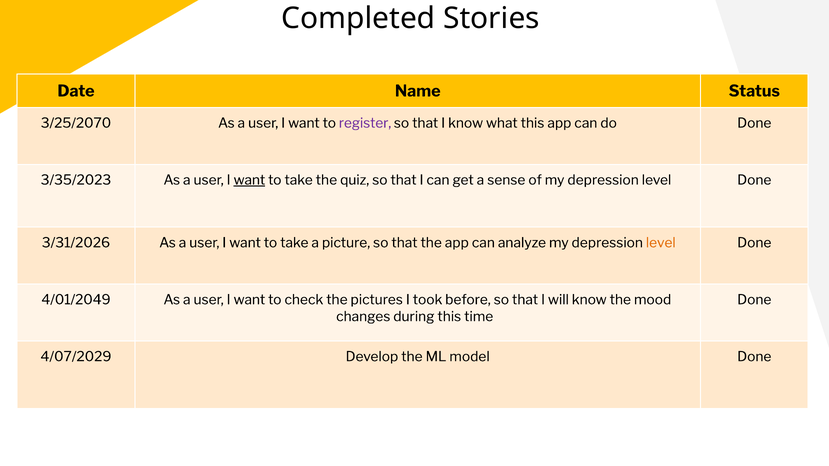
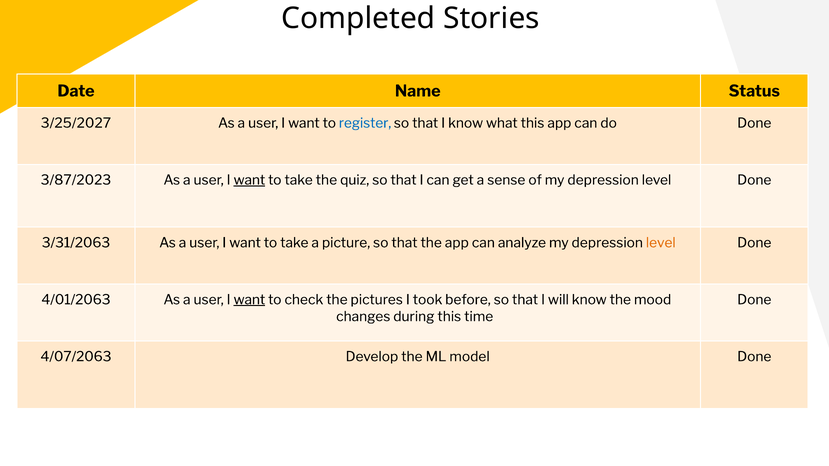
3/25/2070: 3/25/2070 -> 3/25/2027
register colour: purple -> blue
3/35/2023: 3/35/2023 -> 3/87/2023
3/31/2026: 3/31/2026 -> 3/31/2063
4/01/2049: 4/01/2049 -> 4/01/2063
want at (249, 300) underline: none -> present
4/07/2029: 4/07/2029 -> 4/07/2063
